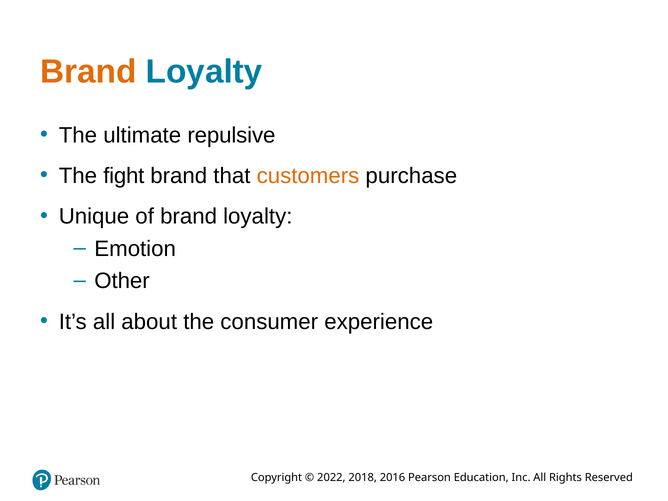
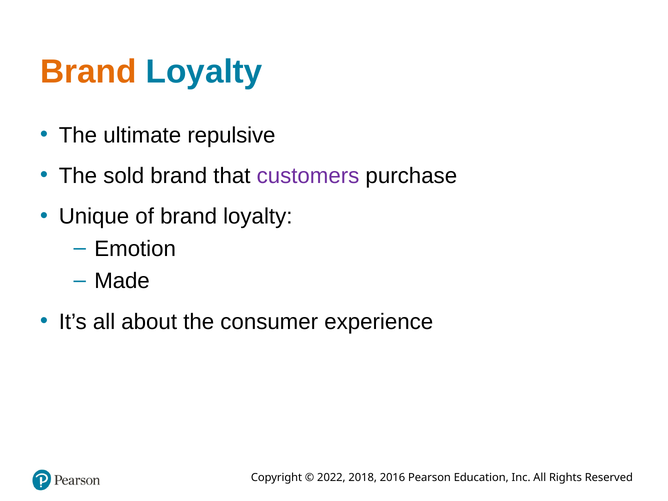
fight: fight -> sold
customers colour: orange -> purple
Other: Other -> Made
